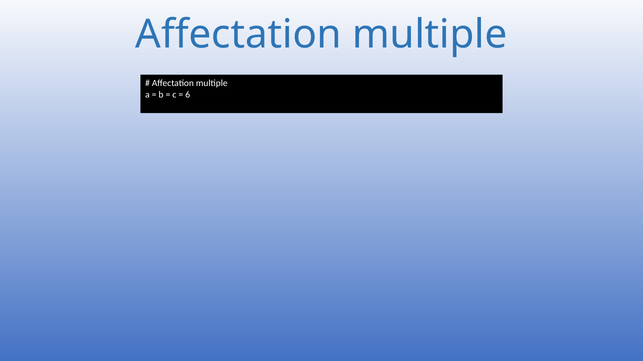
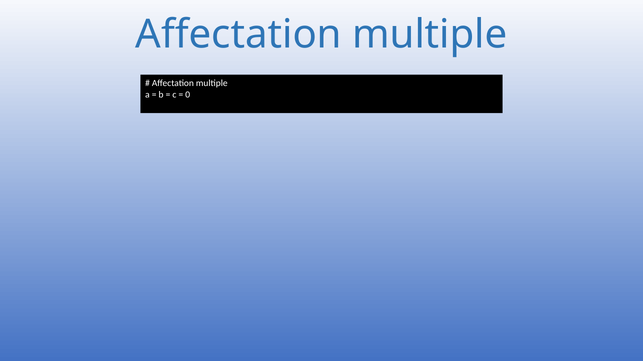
6: 6 -> 0
